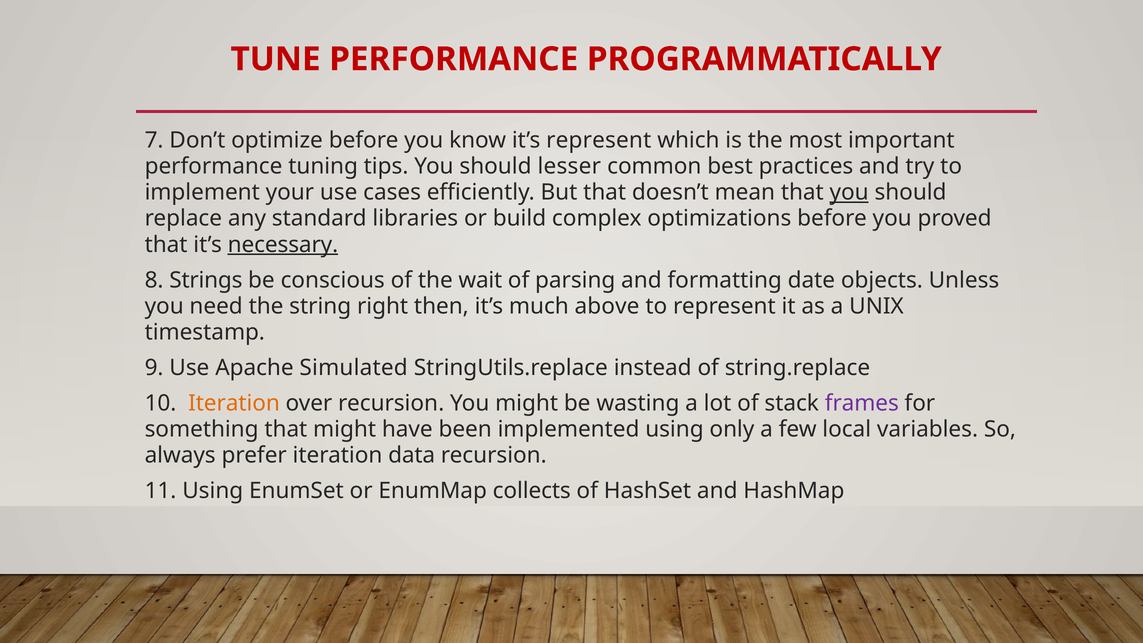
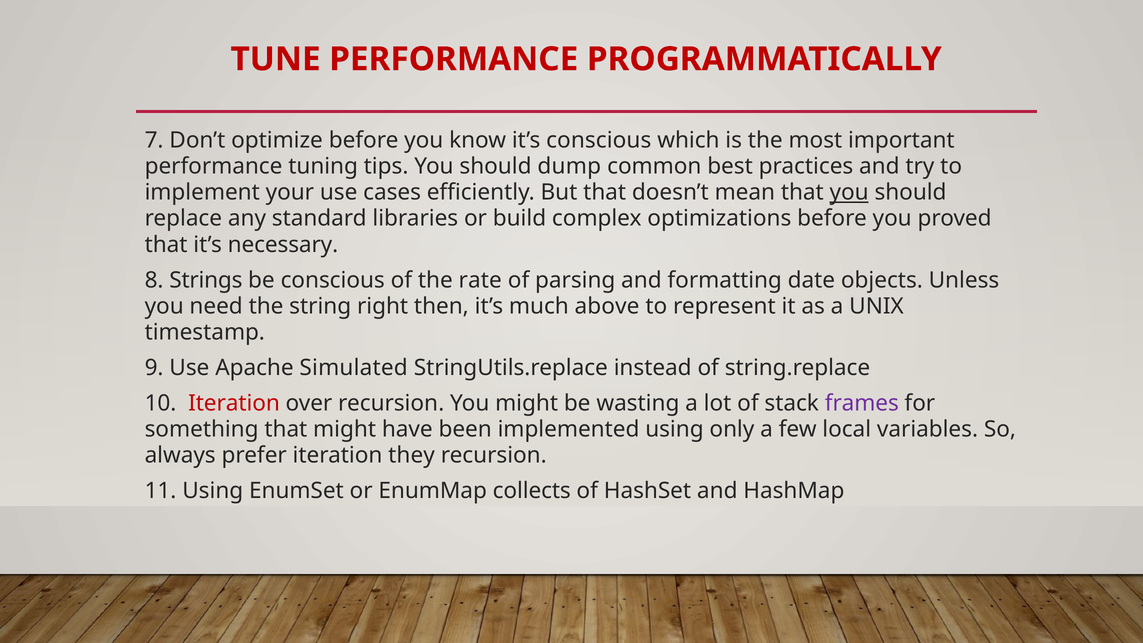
it’s represent: represent -> conscious
lesser: lesser -> dump
necessary underline: present -> none
wait: wait -> rate
Iteration at (234, 403) colour: orange -> red
data: data -> they
